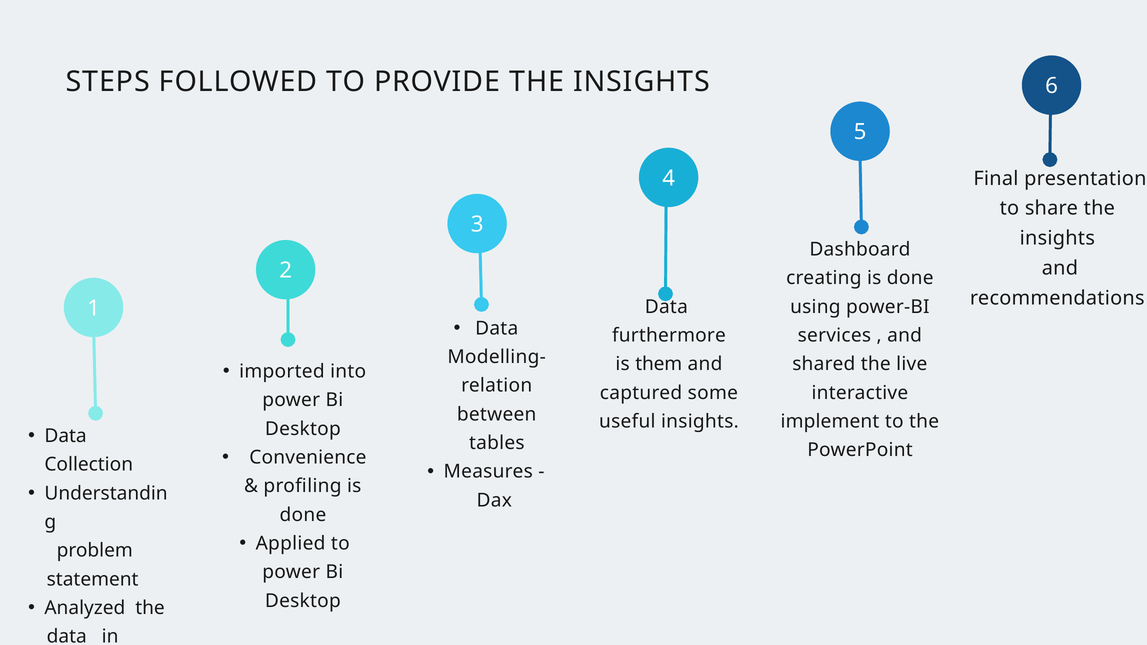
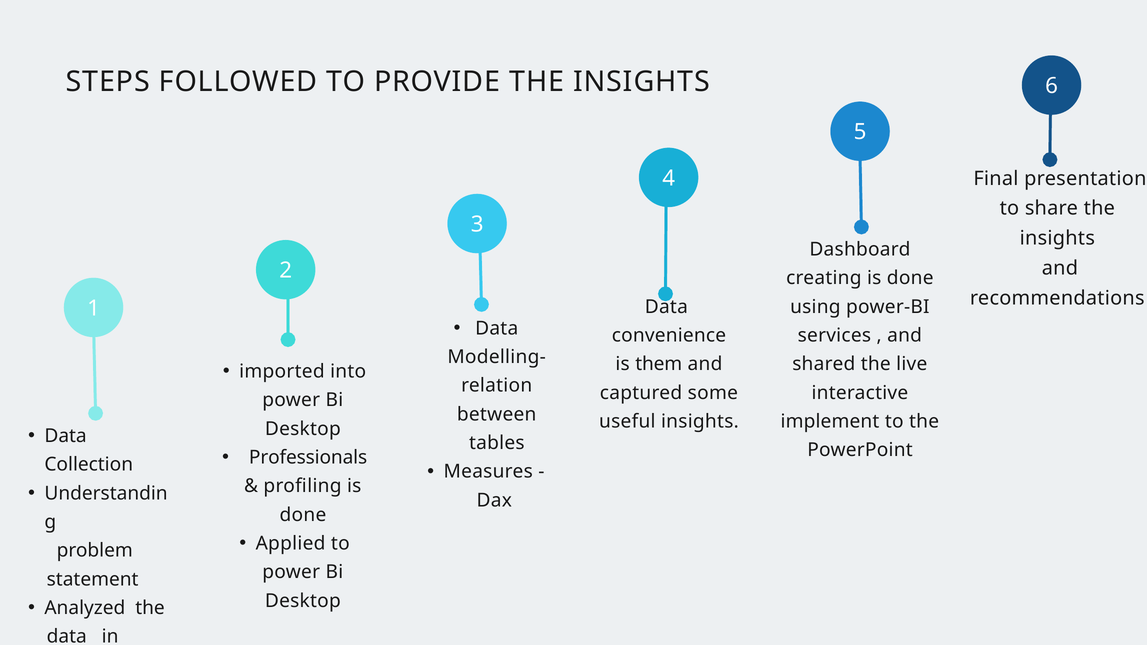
furthermore: furthermore -> convenience
Convenience: Convenience -> Professionals
